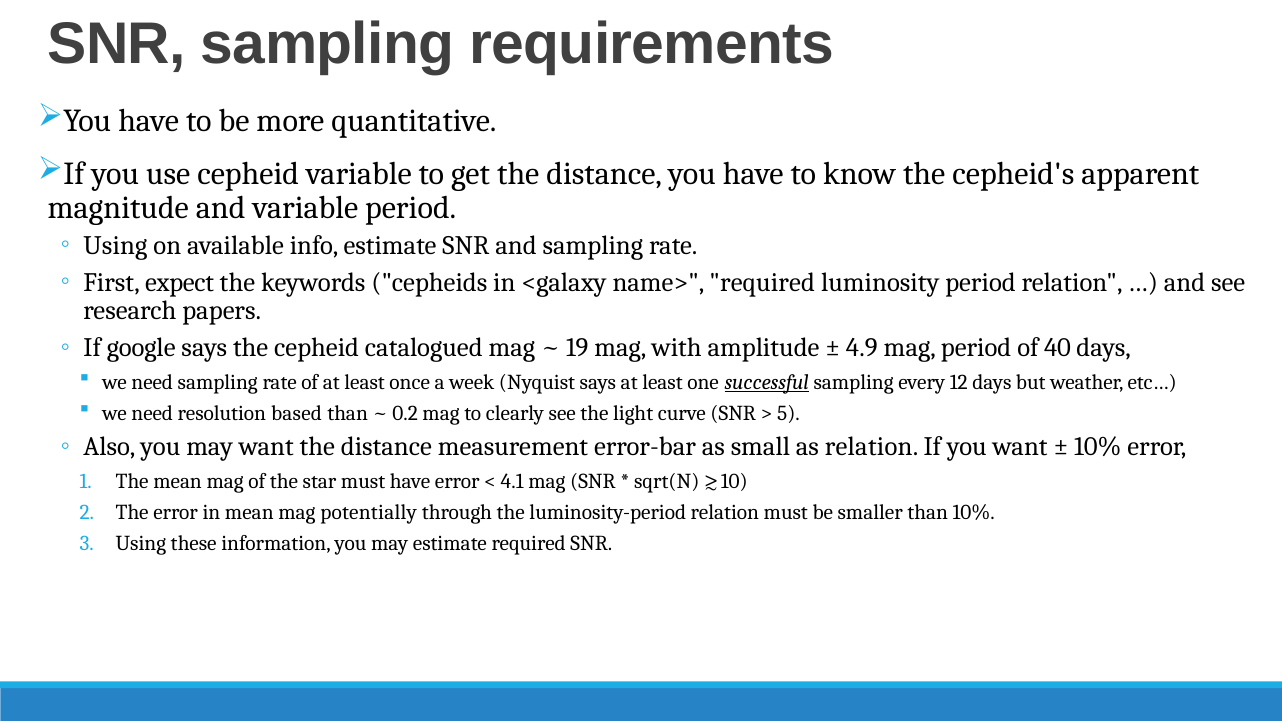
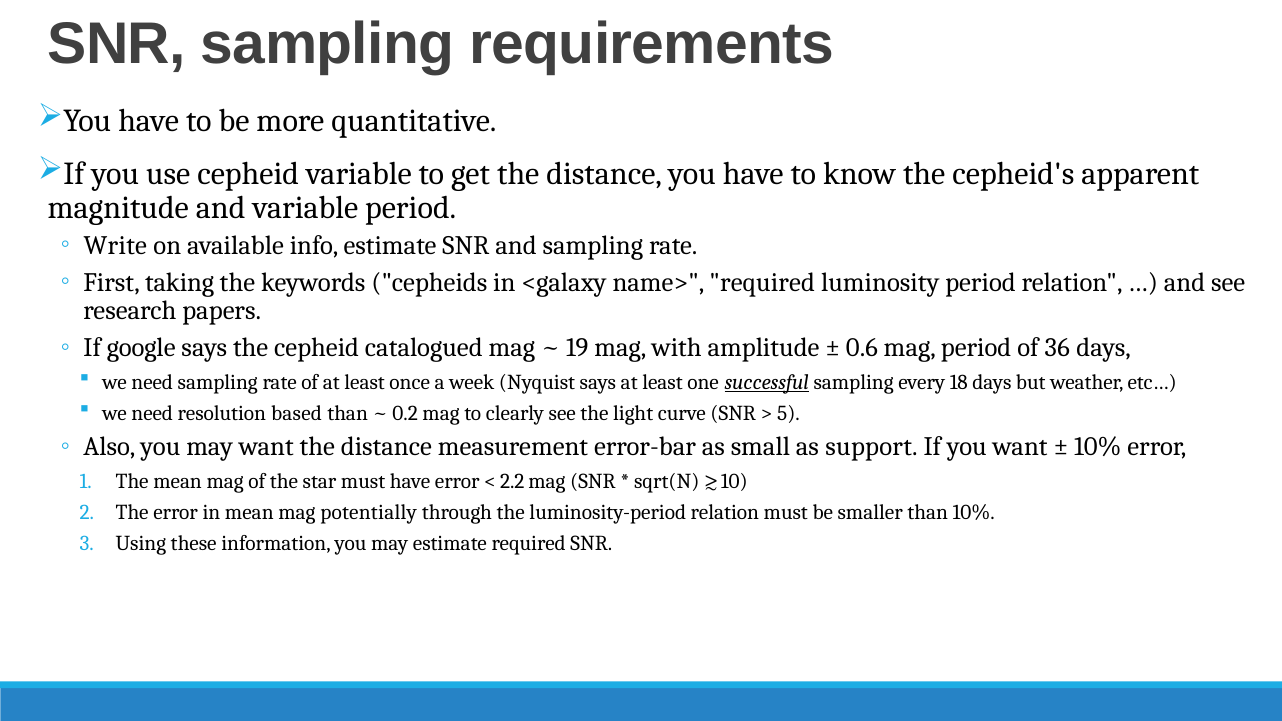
Using at (115, 245): Using -> Write
expect: expect -> taking
4.9: 4.9 -> 0.6
40: 40 -> 36
12: 12 -> 18
as relation: relation -> support
4.1: 4.1 -> 2.2
